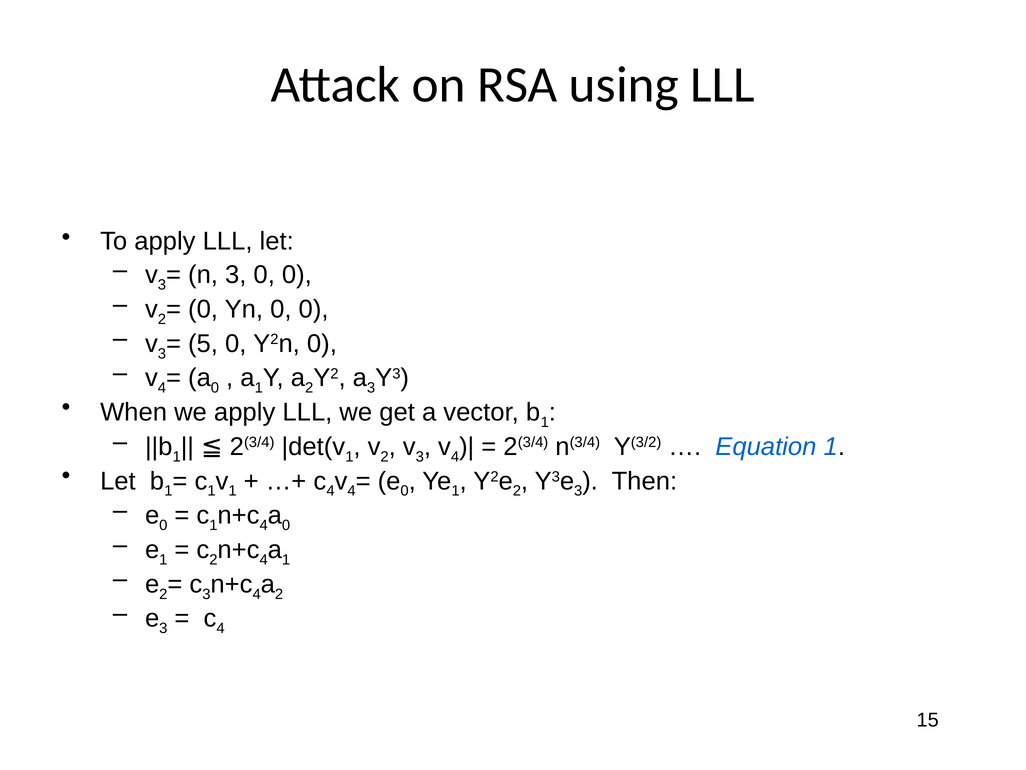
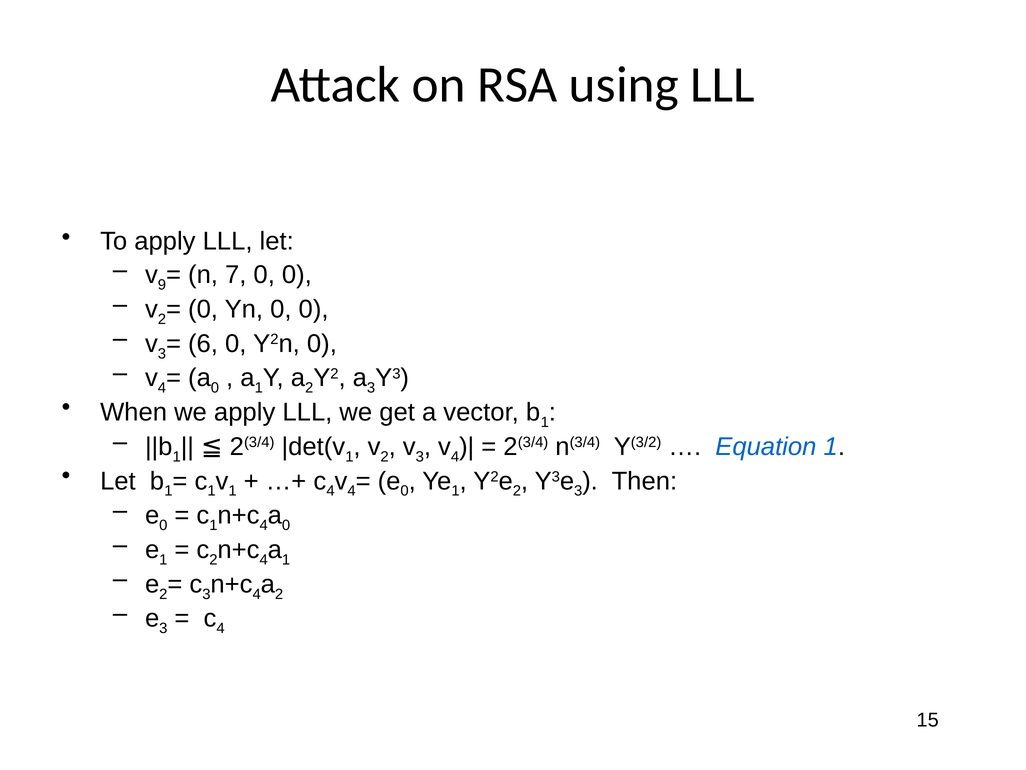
3 at (162, 285): 3 -> 9
n 3: 3 -> 7
5: 5 -> 6
